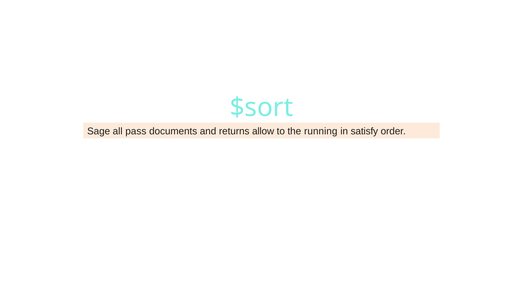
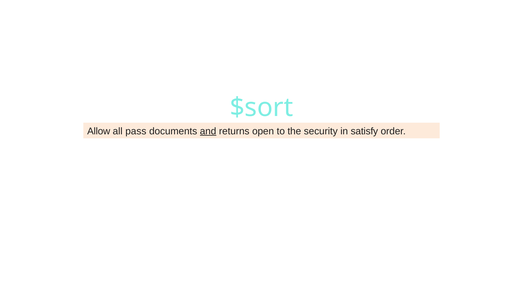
Sage: Sage -> Allow
and underline: none -> present
allow: allow -> open
running: running -> security
